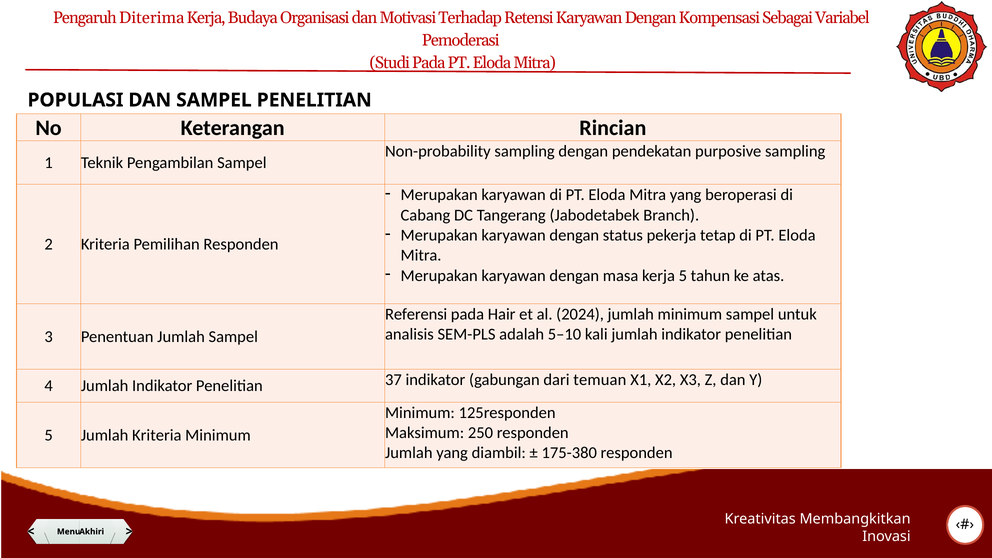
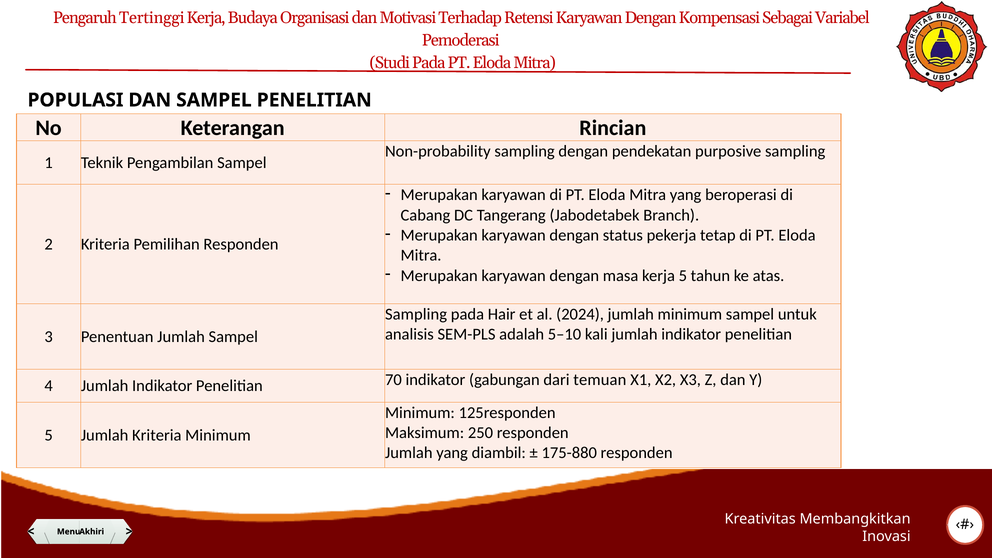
Diterima: Diterima -> Tertinggi
Referensi at (416, 314): Referensi -> Sampling
37: 37 -> 70
175-380: 175-380 -> 175-880
